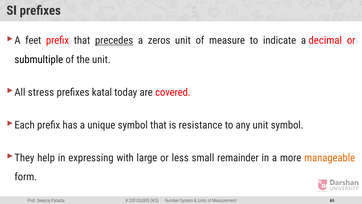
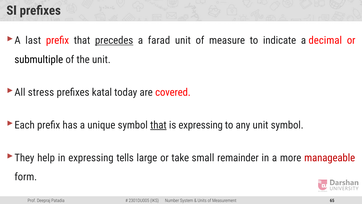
feet: feet -> last
zeros: zeros -> farad
that at (158, 125) underline: none -> present
is resistance: resistance -> expressing
with: with -> tells
less: less -> take
manageable colour: orange -> red
